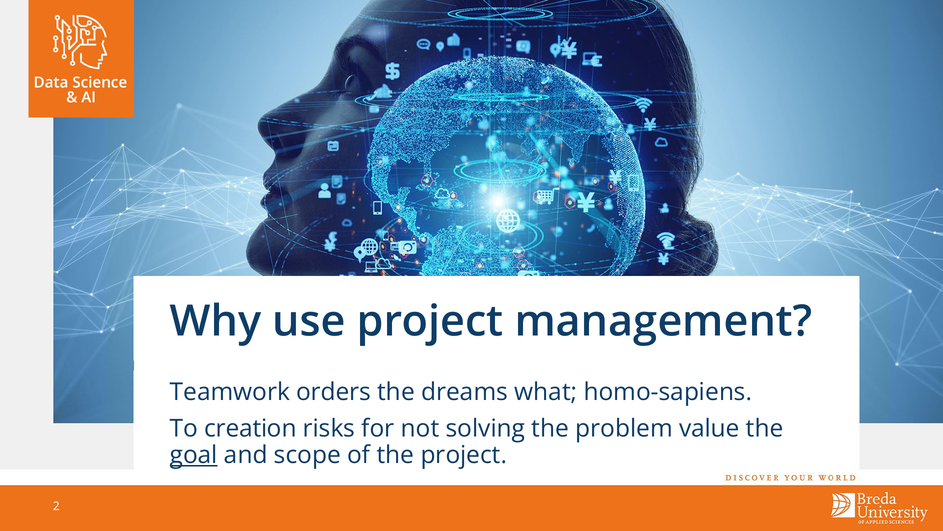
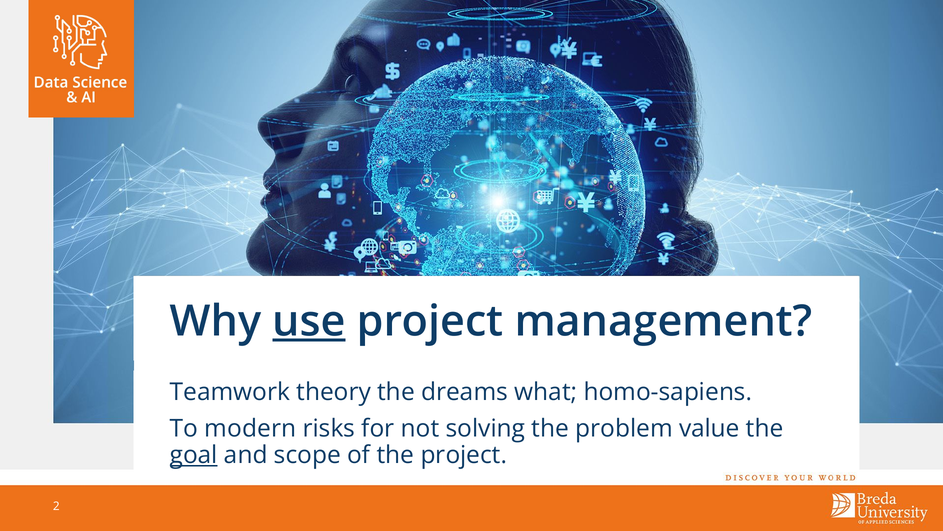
use underline: none -> present
orders: orders -> theory
creation: creation -> modern
